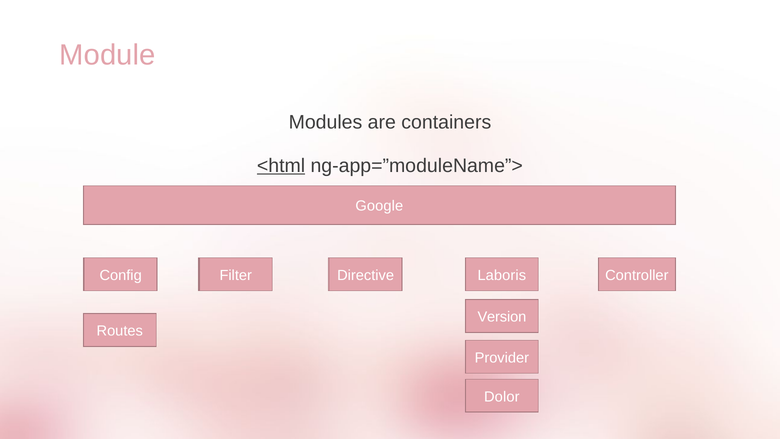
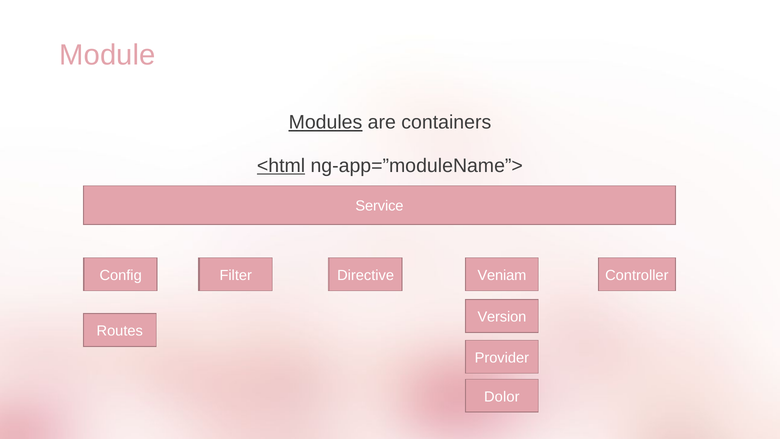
Modules underline: none -> present
Google: Google -> Service
Laboris: Laboris -> Veniam
